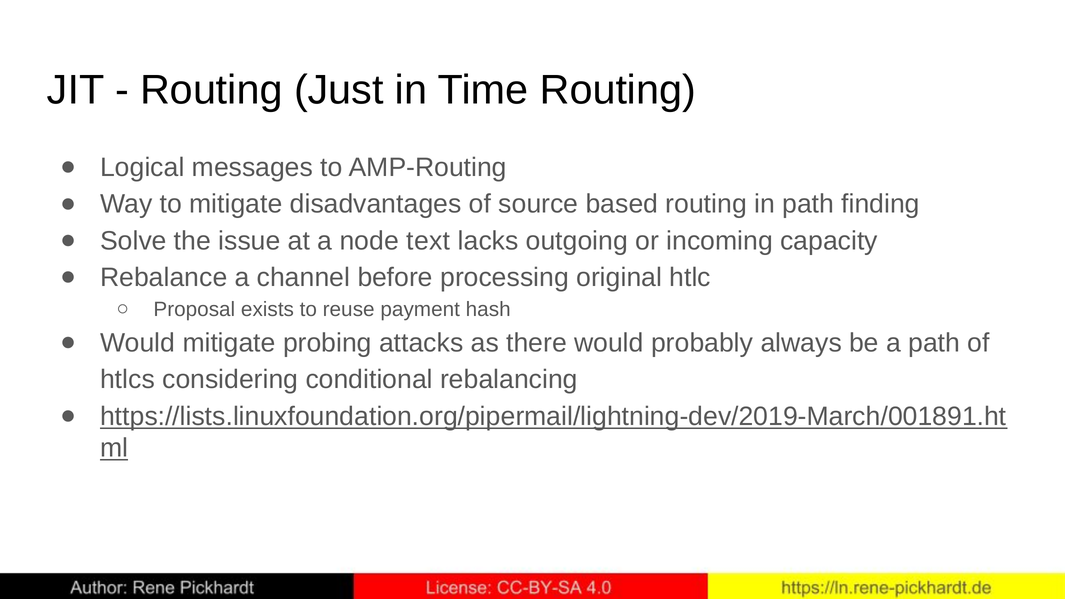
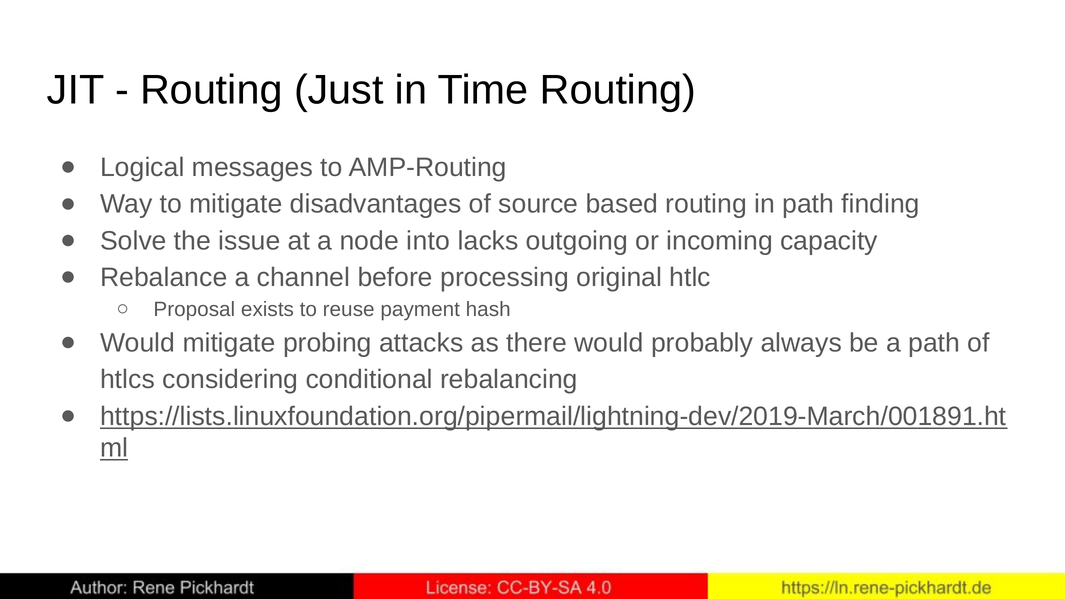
text: text -> into
